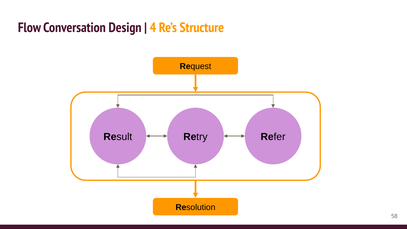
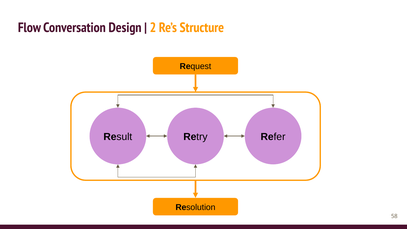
4: 4 -> 2
